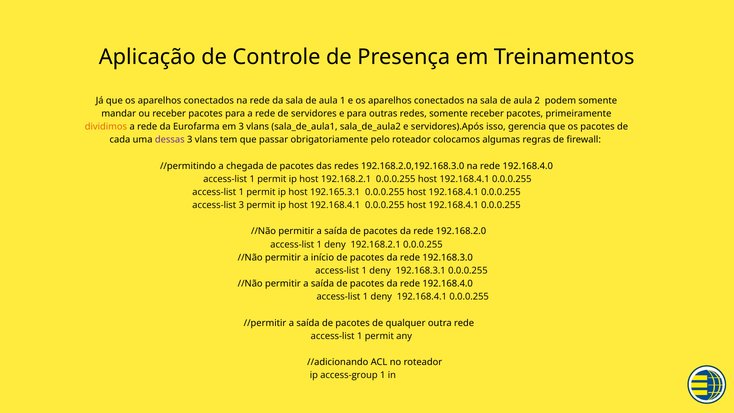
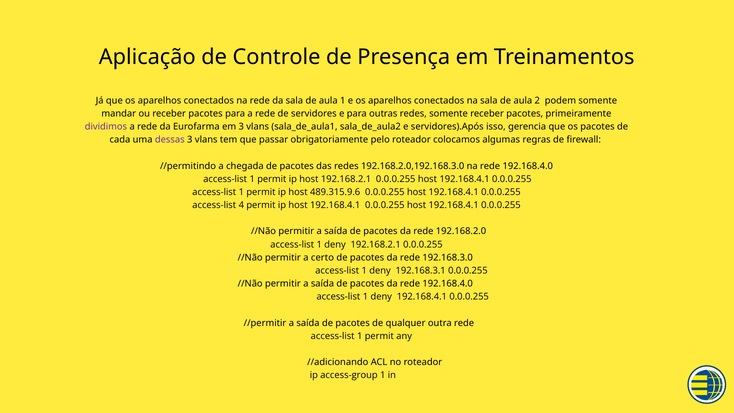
dividimos colour: orange -> purple
192.165.3.1: 192.165.3.1 -> 489.315.9.6
access-list 3: 3 -> 4
início: início -> certo
